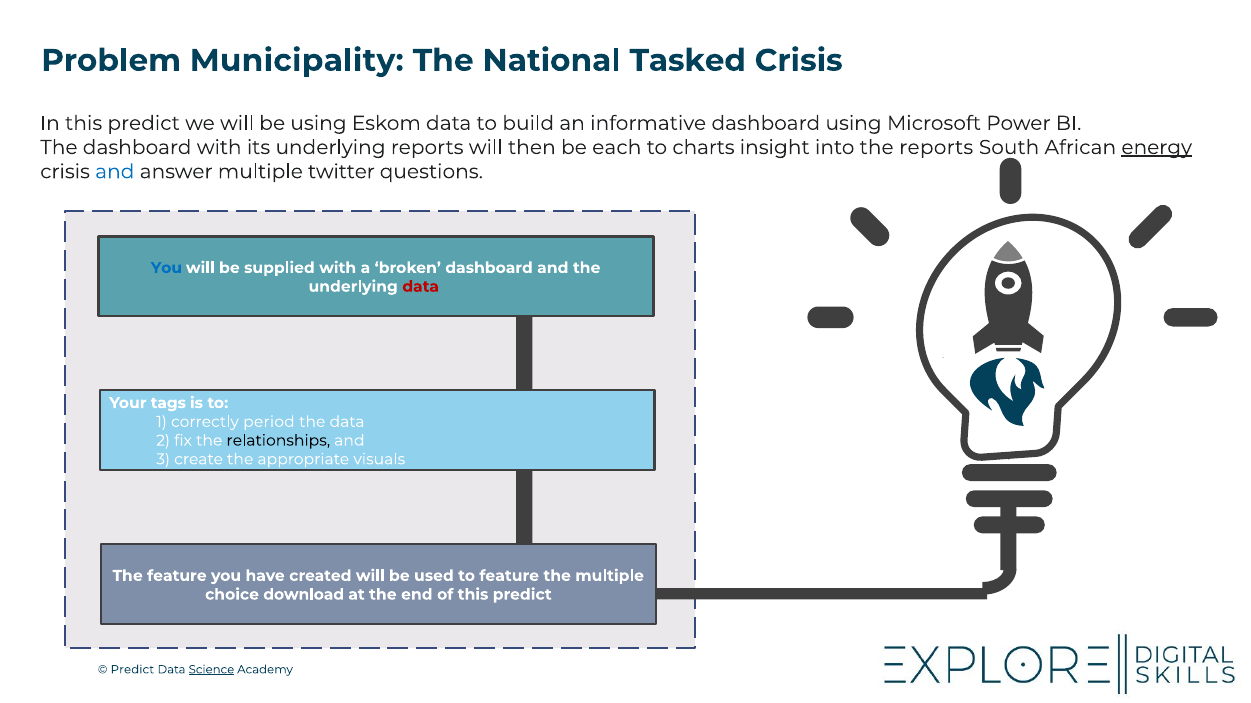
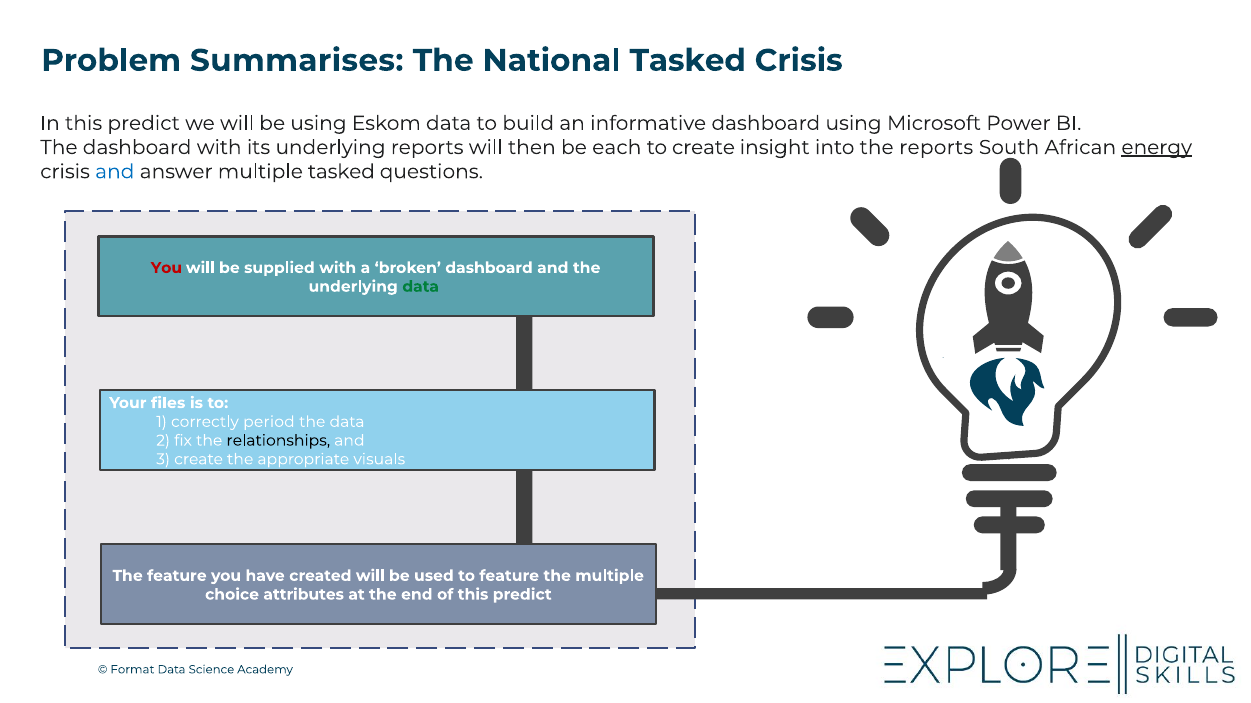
Municipality: Municipality -> Summarises
to charts: charts -> create
multiple twitter: twitter -> tasked
You at (166, 268) colour: blue -> red
data at (421, 287) colour: red -> green
tags: tags -> files
download: download -> attributes
Predict at (132, 670): Predict -> Format
Science underline: present -> none
